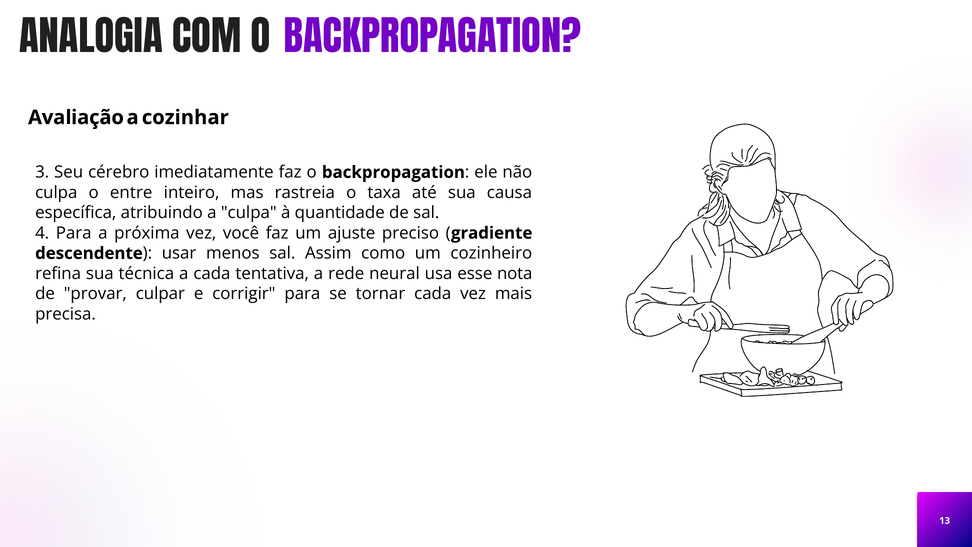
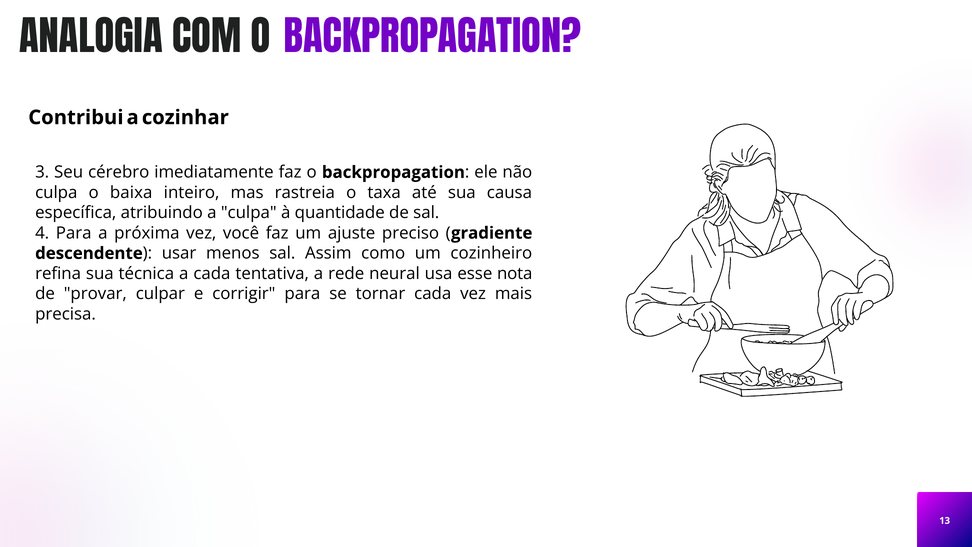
Avaliação: Avaliação -> Contribui
entre: entre -> baixa
